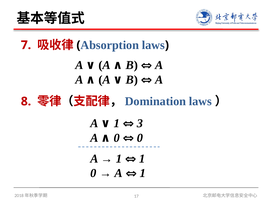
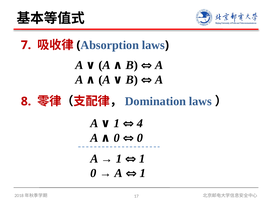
3: 3 -> 4
